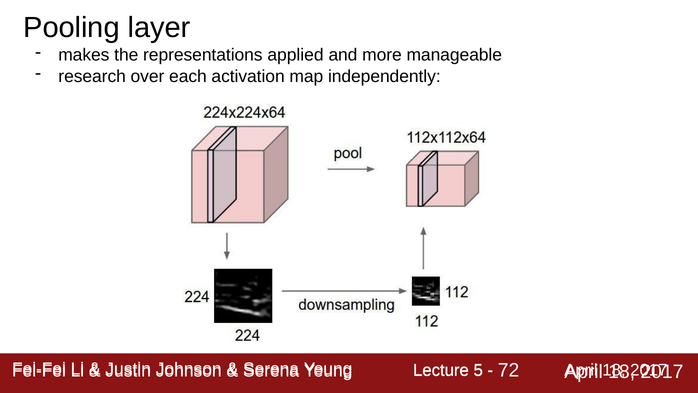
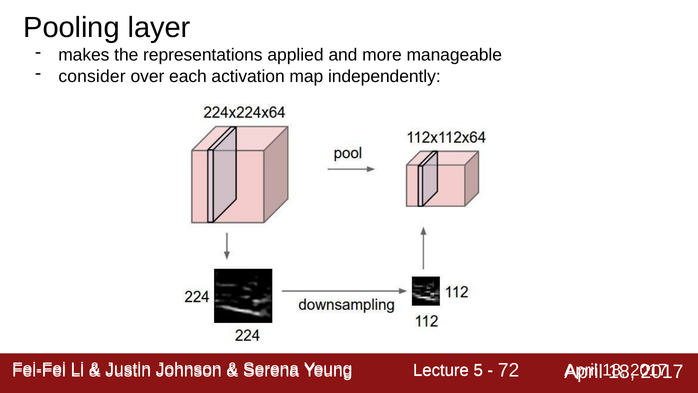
research: research -> consider
